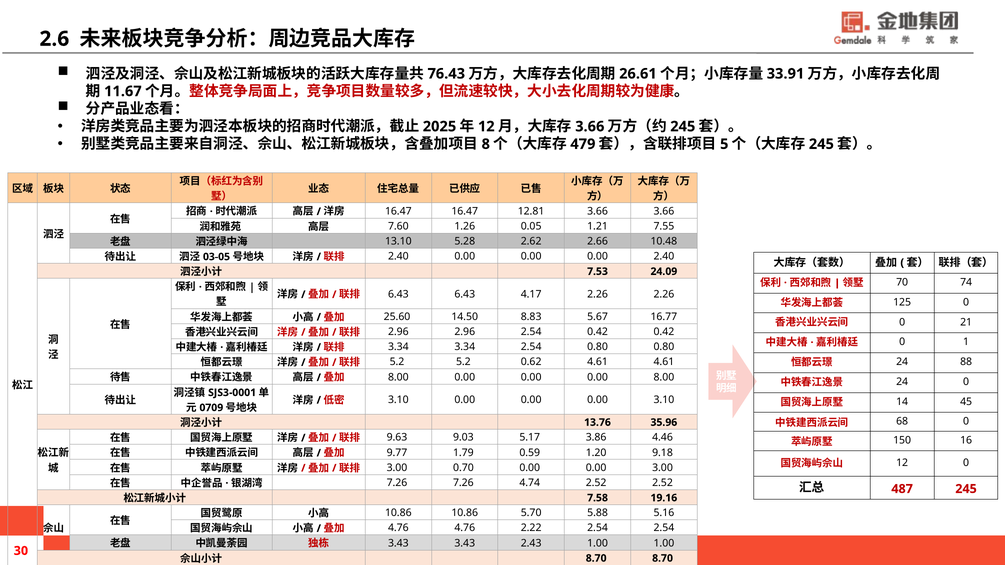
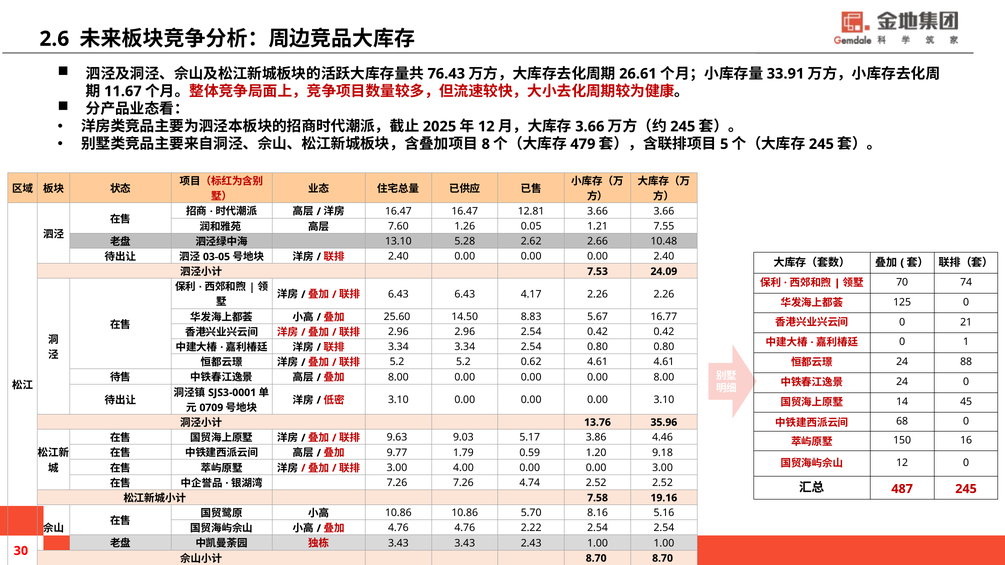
0.70: 0.70 -> 4.00
5.88: 5.88 -> 8.16
